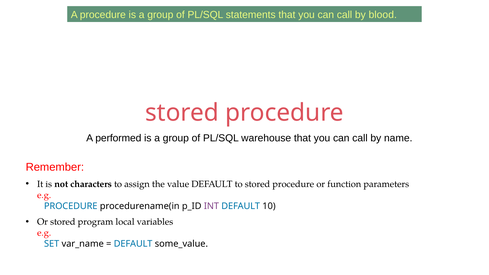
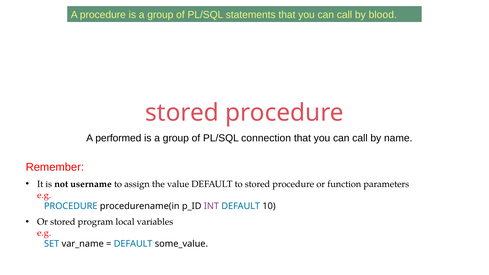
warehouse: warehouse -> connection
characters: characters -> username
